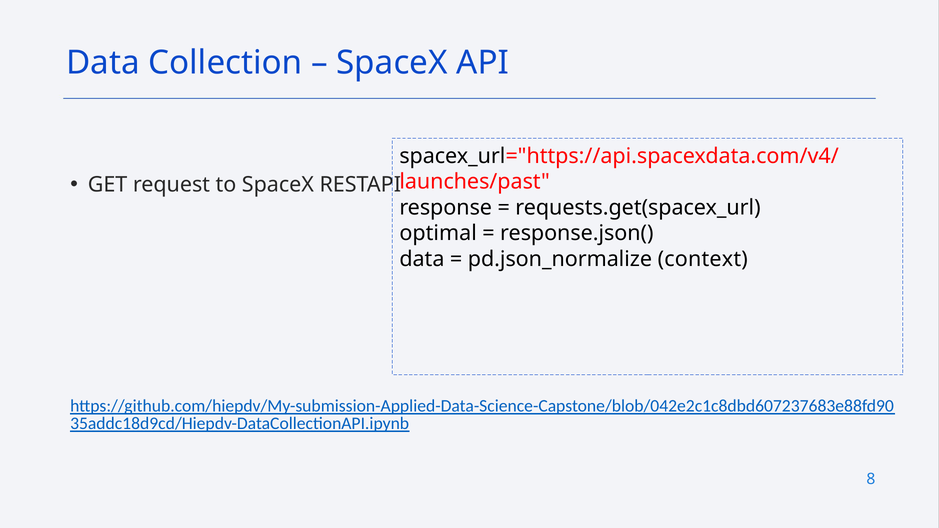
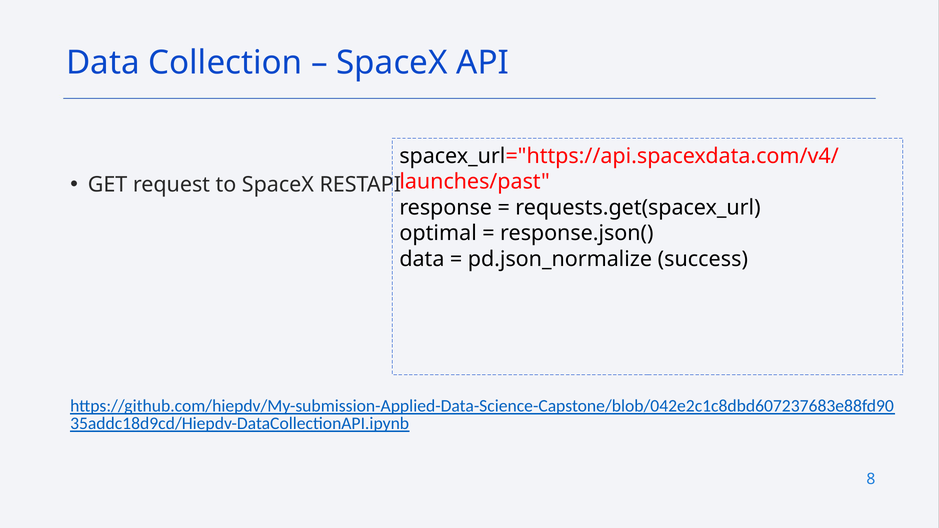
context: context -> success
